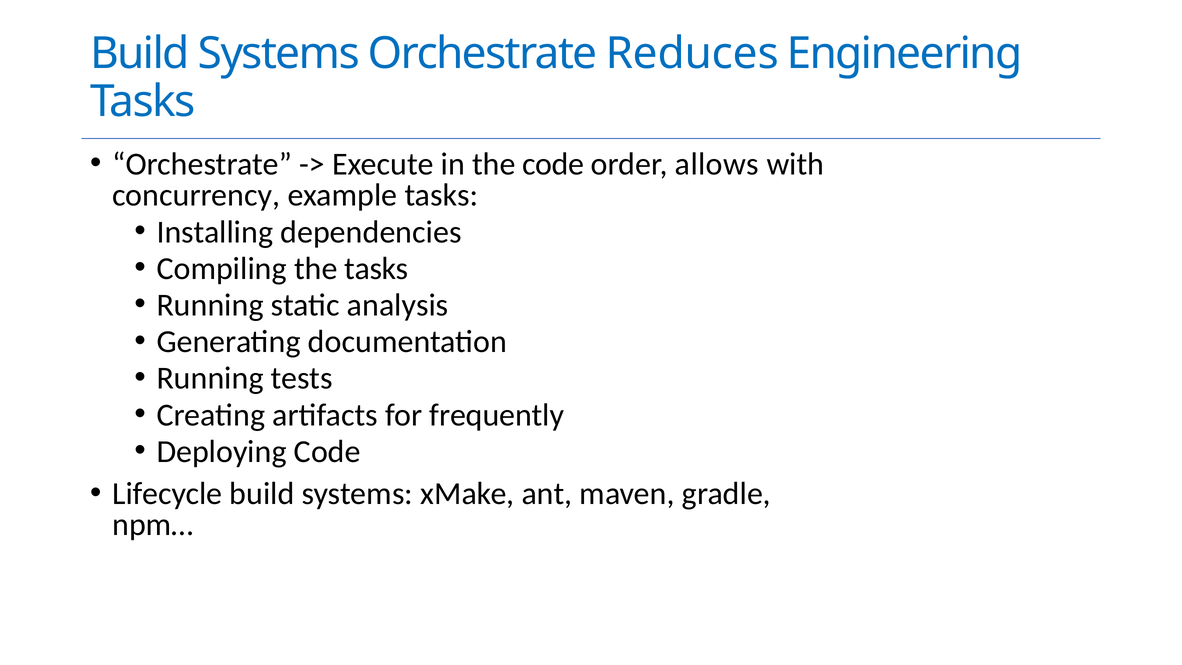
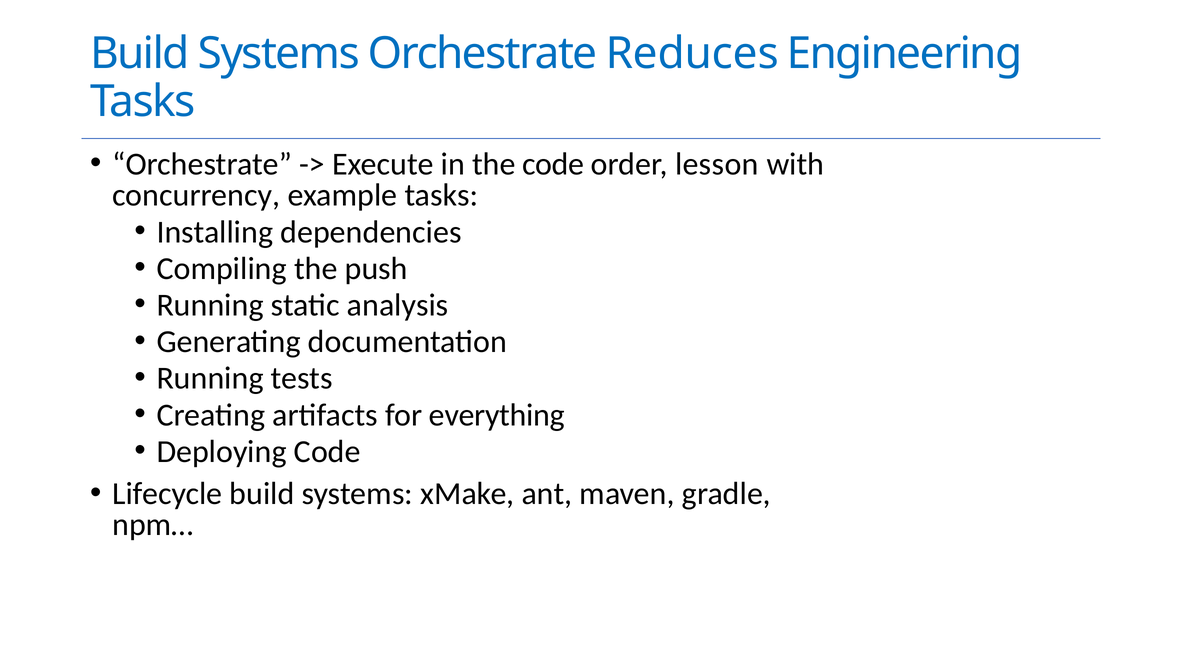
allows: allows -> lesson
the tasks: tasks -> push
frequently: frequently -> everything
